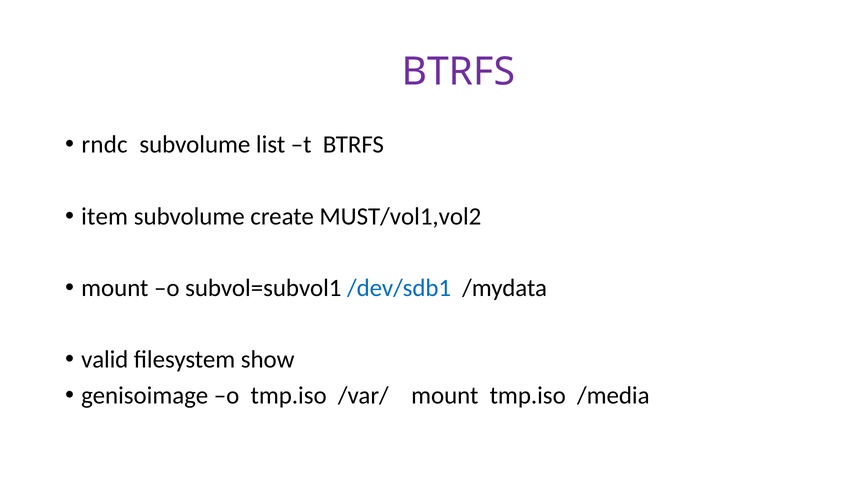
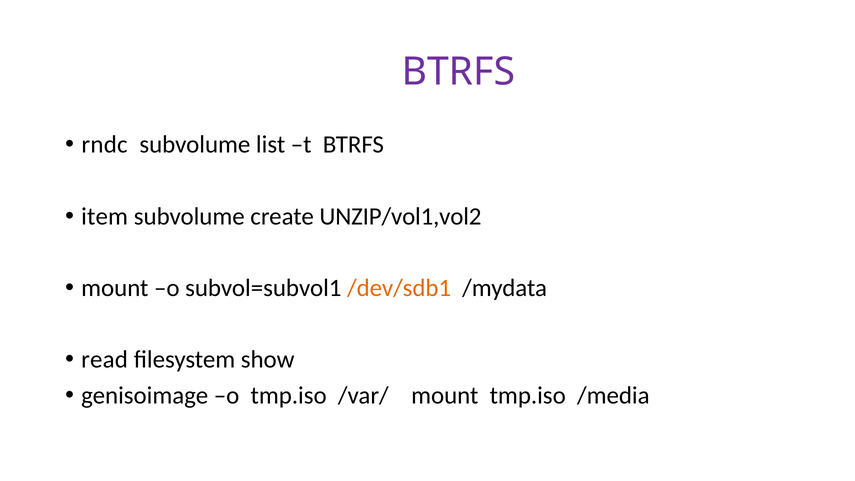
MUST/vol1,vol2: MUST/vol1,vol2 -> UNZIP/vol1,vol2
/dev/sdb1 colour: blue -> orange
valid: valid -> read
